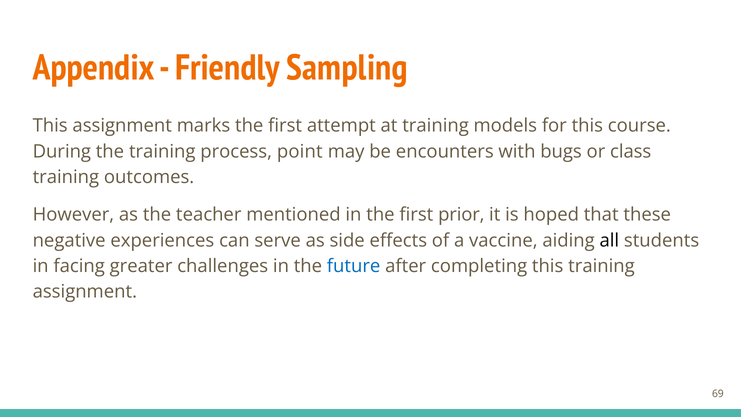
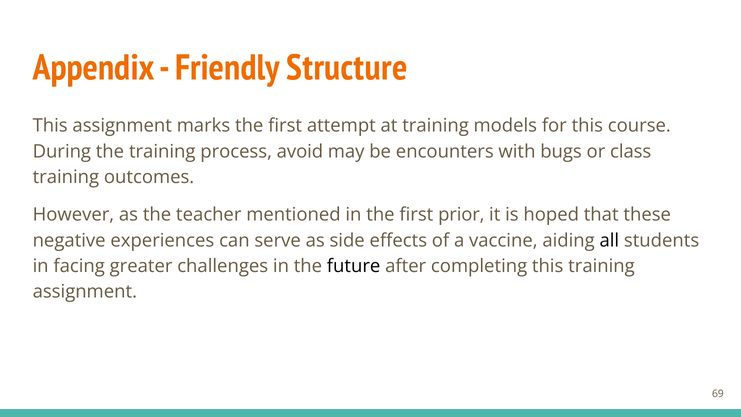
Sampling: Sampling -> Structure
point: point -> avoid
future colour: blue -> black
